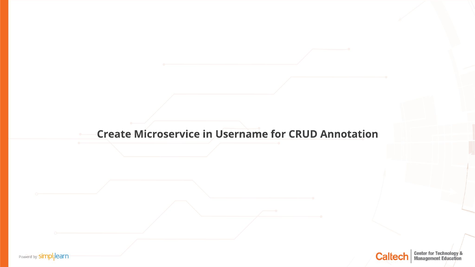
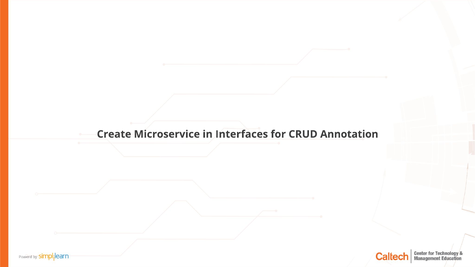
Username: Username -> Interfaces
